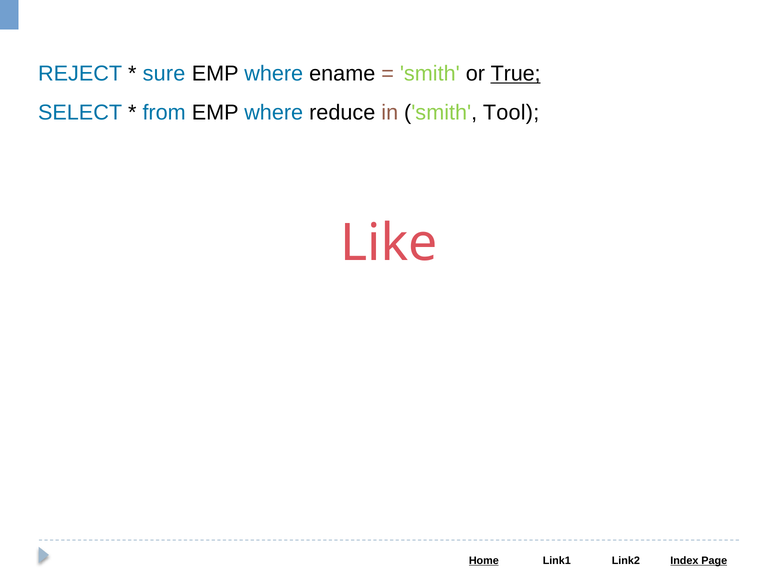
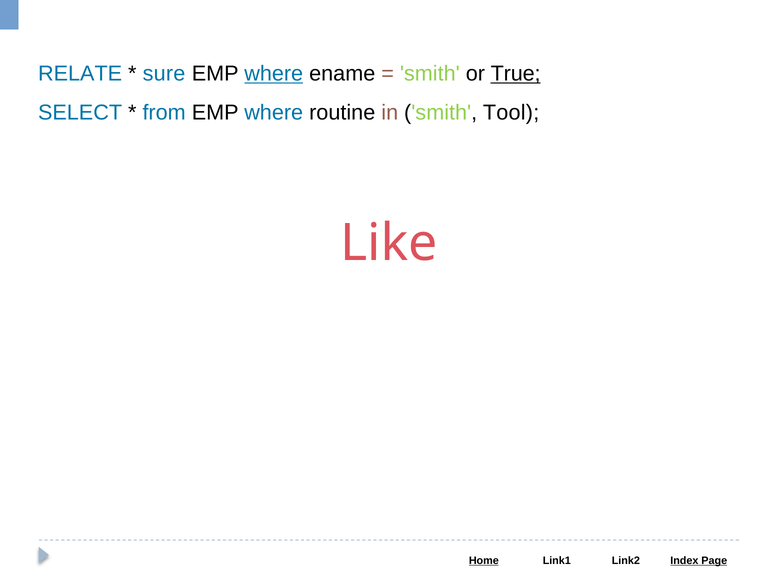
REJECT: REJECT -> RELATE
where at (274, 74) underline: none -> present
reduce: reduce -> routine
